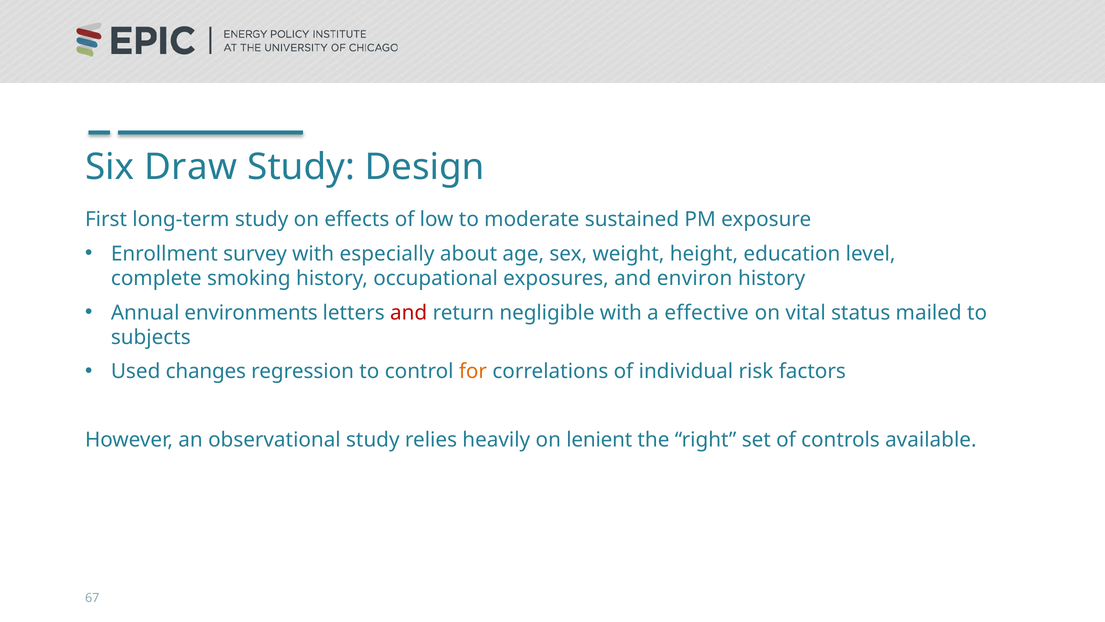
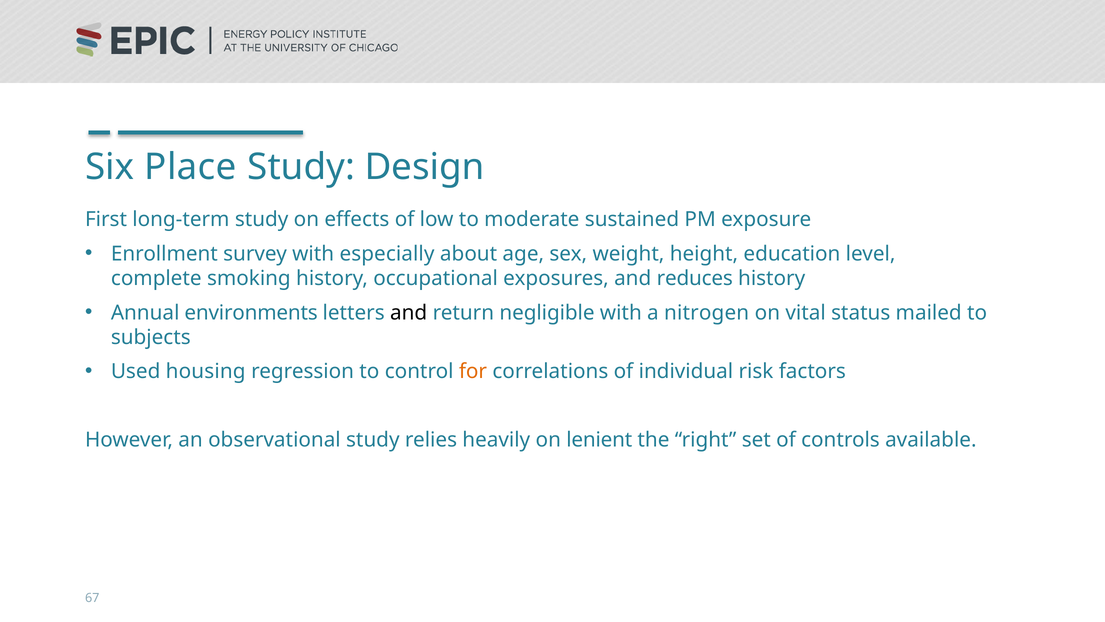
Draw: Draw -> Place
environ: environ -> reduces
and at (409, 312) colour: red -> black
effective: effective -> nitrogen
changes: changes -> housing
